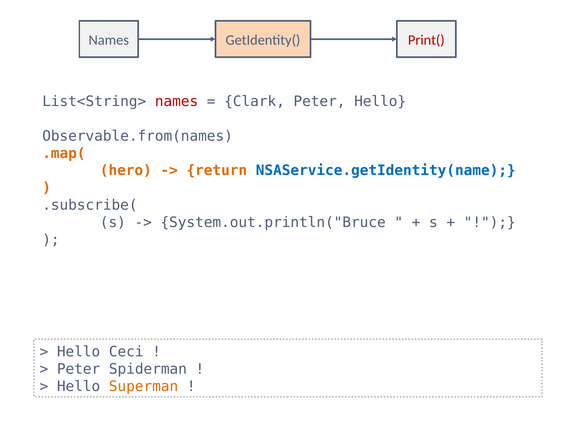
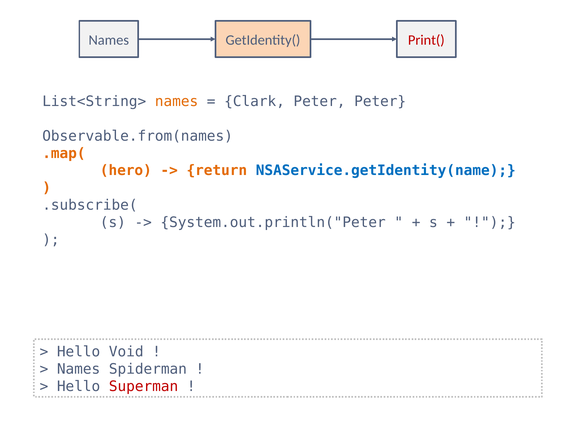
names at (177, 101) colour: red -> orange
Peter Hello: Hello -> Peter
System.out.println("Bruce: System.out.println("Bruce -> System.out.println("Peter
Ceci: Ceci -> Void
Peter at (79, 369): Peter -> Names
Superman colour: orange -> red
